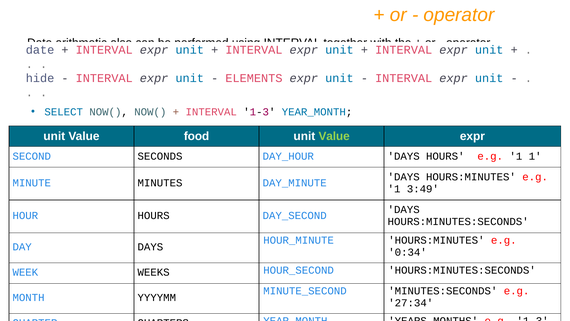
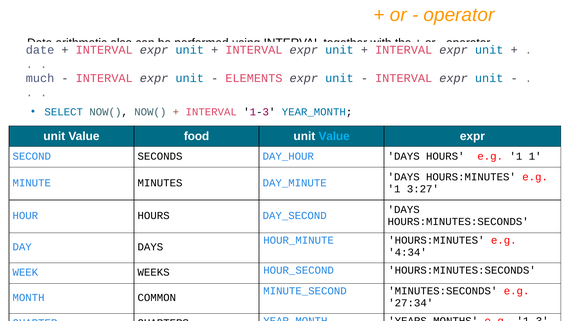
hide: hide -> much
Value at (334, 136) colour: light green -> light blue
3:49: 3:49 -> 3:27
0:34: 0:34 -> 4:34
YYYYMM: YYYYMM -> COMMON
